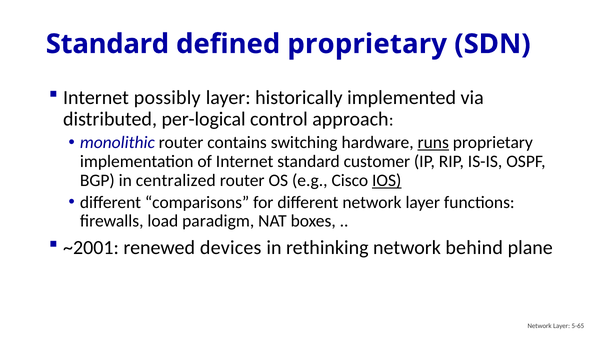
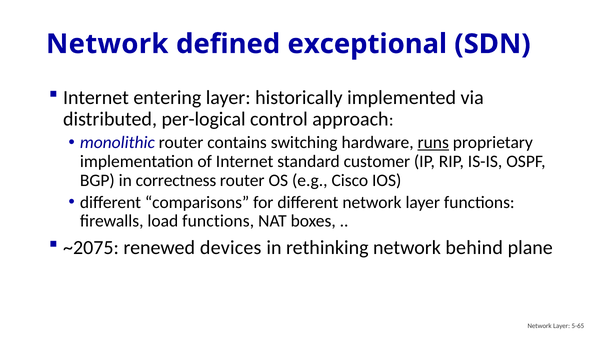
Standard at (107, 44): Standard -> Network
defined proprietary: proprietary -> exceptional
possibly: possibly -> entering
centralized: centralized -> correctness
IOS underline: present -> none
load paradigm: paradigm -> functions
~2001: ~2001 -> ~2075
